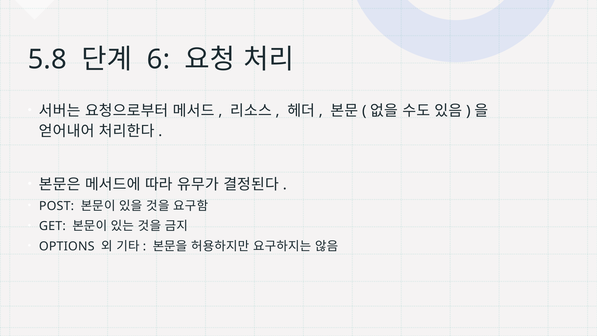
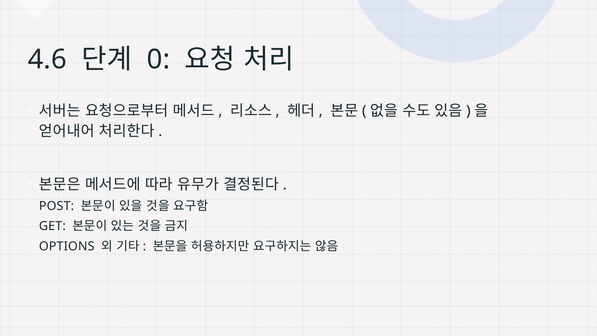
5.8: 5.8 -> 4.6
6: 6 -> 0
